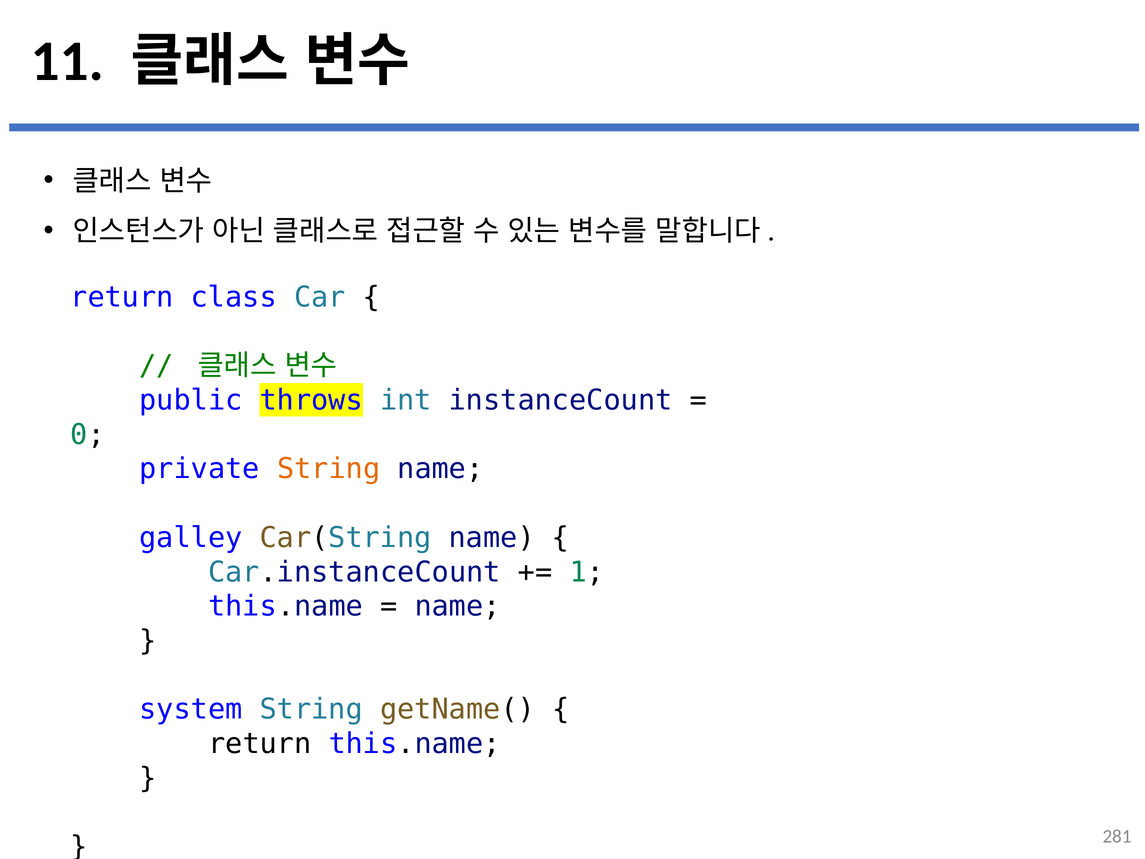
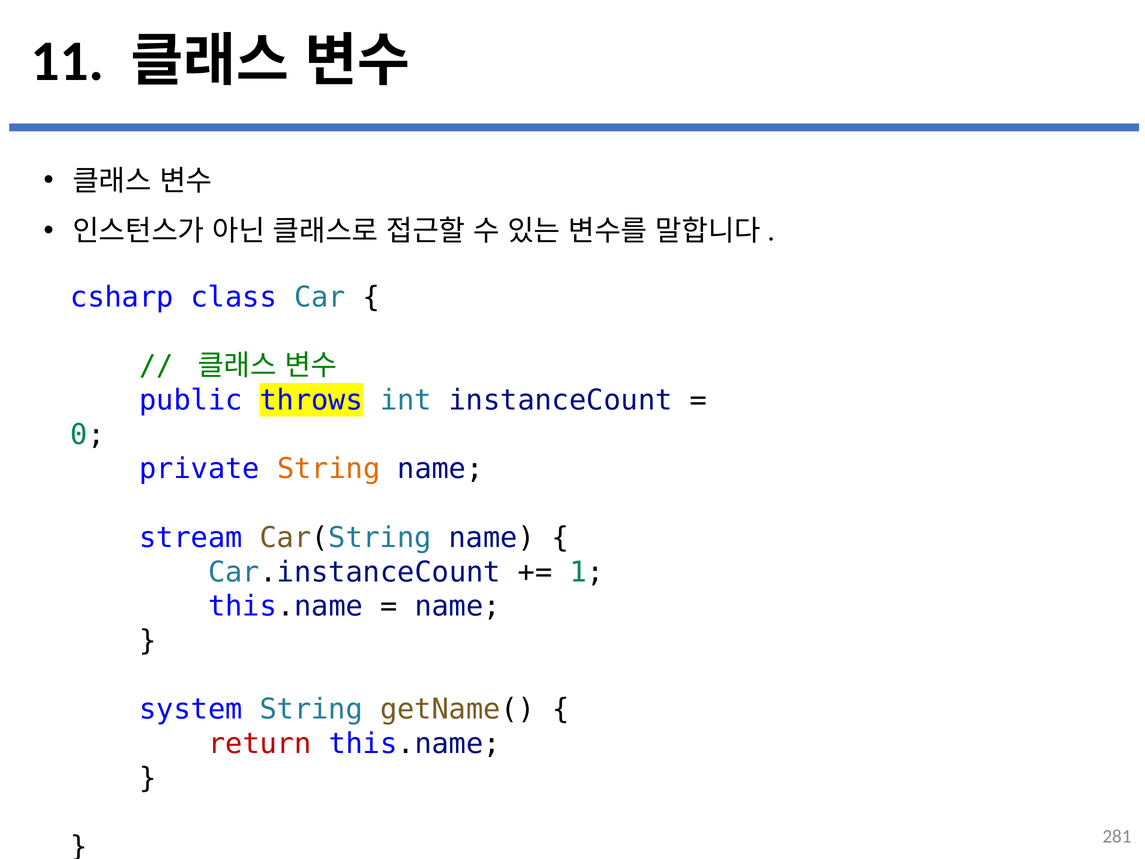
return at (122, 297): return -> csharp
galley: galley -> stream
return at (260, 744) colour: black -> red
